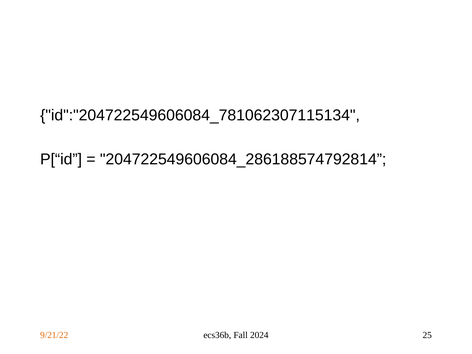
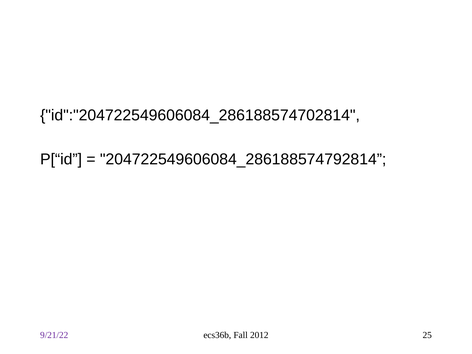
id":"204722549606084_781062307115134: id":"204722549606084_781062307115134 -> id":"204722549606084_286188574702814
9/21/22 colour: orange -> purple
2024: 2024 -> 2012
